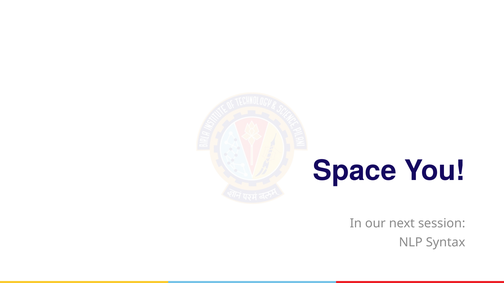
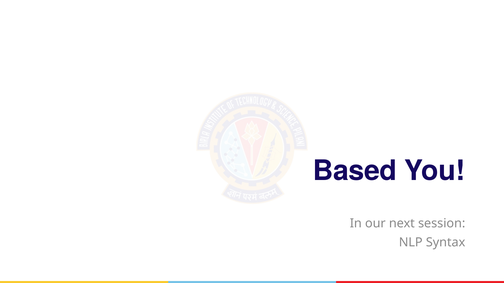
Space: Space -> Based
